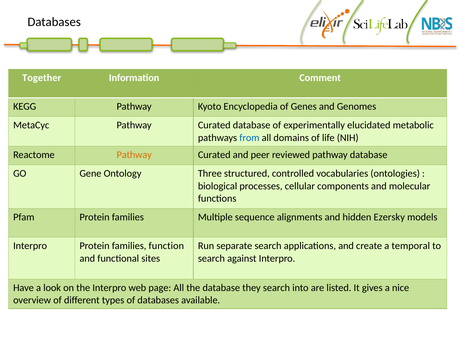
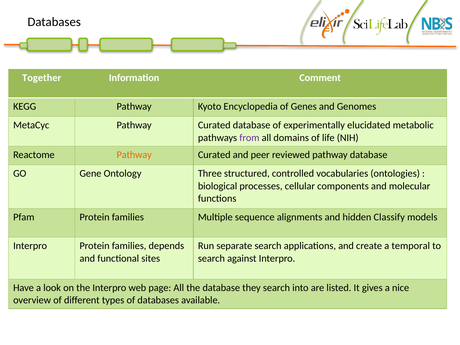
from colour: blue -> purple
Ezersky: Ezersky -> Classify
function: function -> depends
